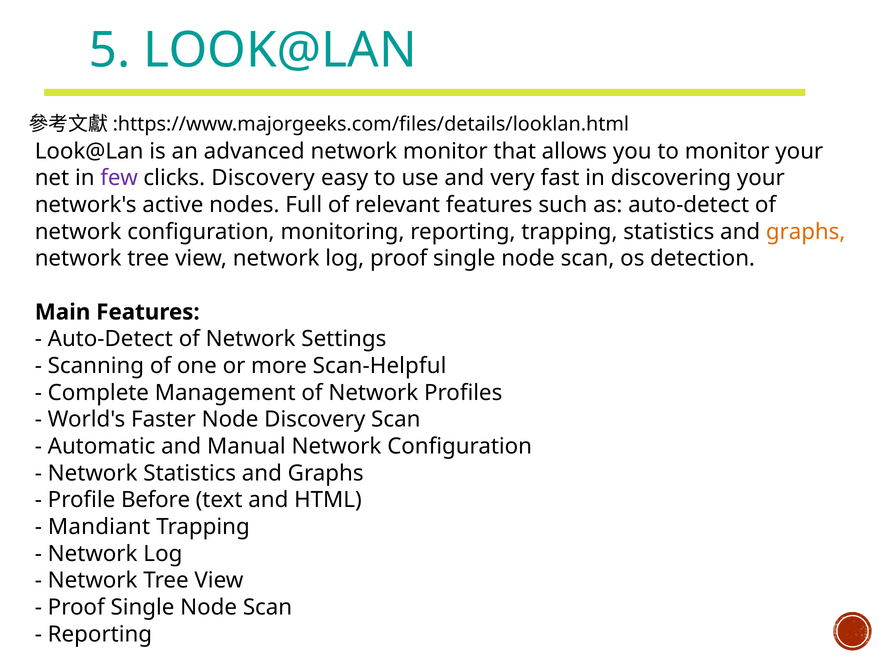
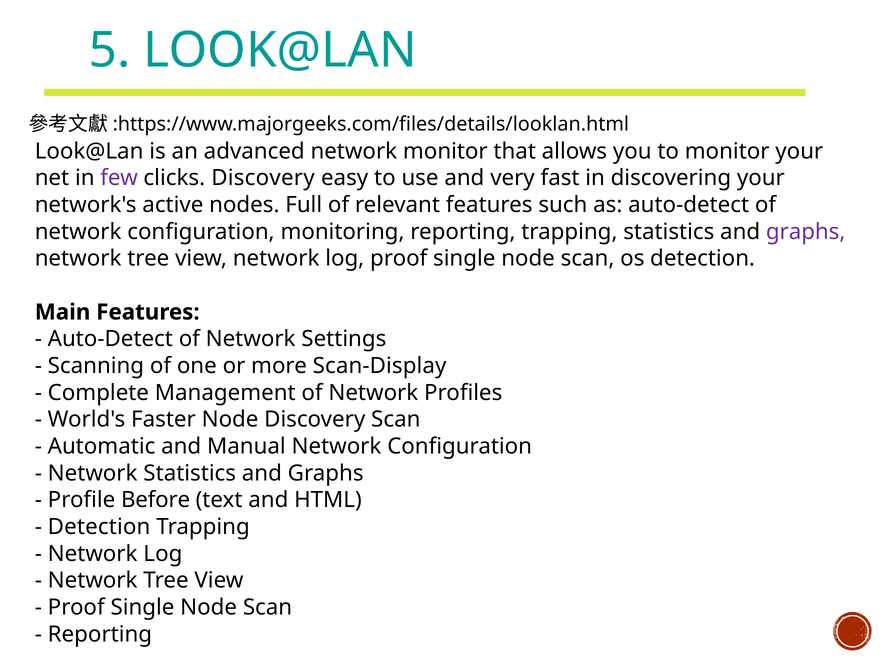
graphs at (806, 231) colour: orange -> purple
Scan-Helpful: Scan-Helpful -> Scan-Display
Mandiant at (99, 526): Mandiant -> Detection
